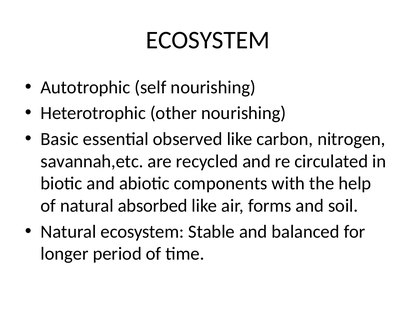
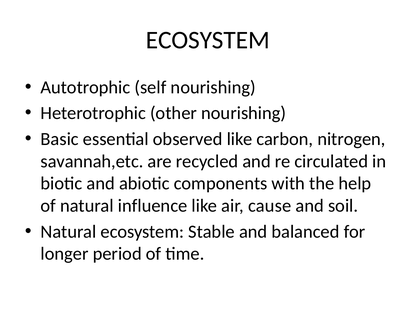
absorbed: absorbed -> influence
forms: forms -> cause
